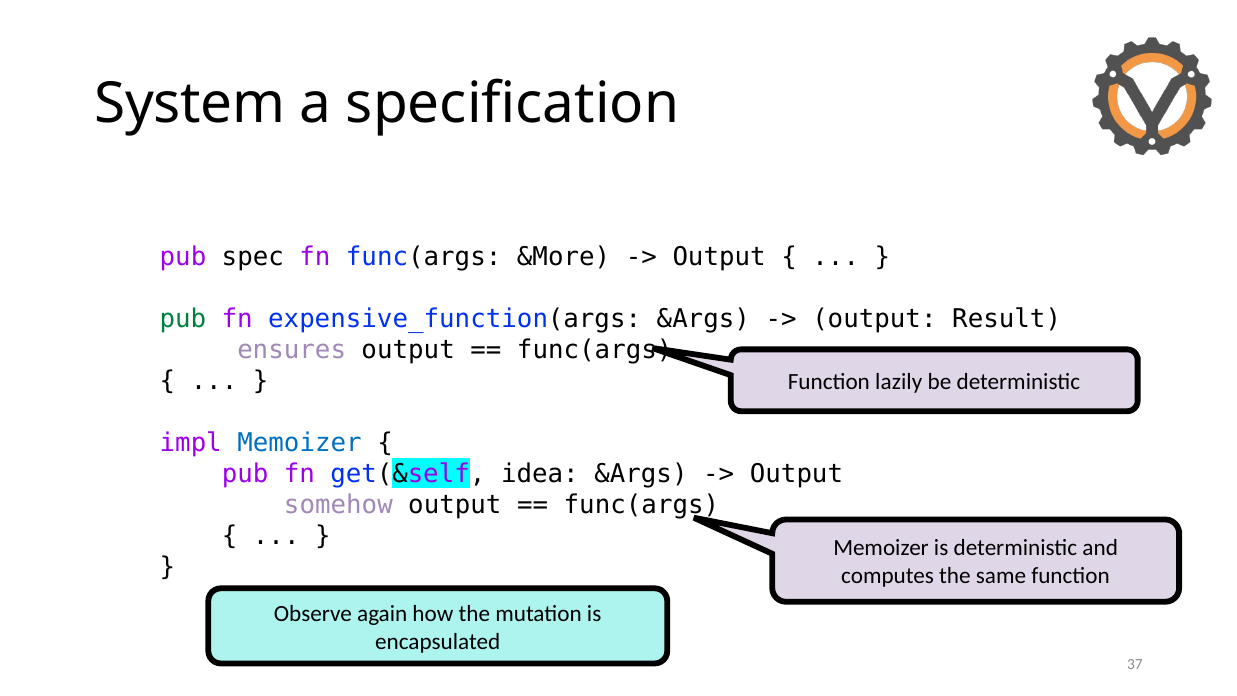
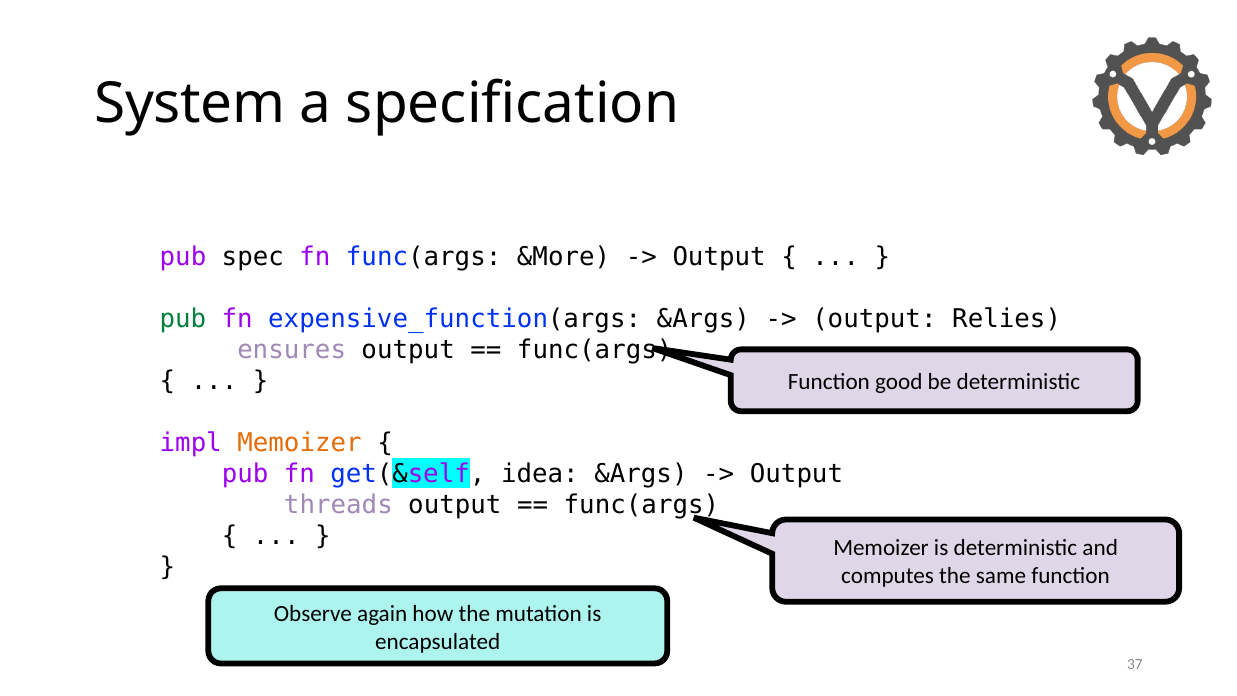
Result: Result -> Relies
lazily: lazily -> good
Memoizer at (299, 443) colour: blue -> orange
somehow: somehow -> threads
